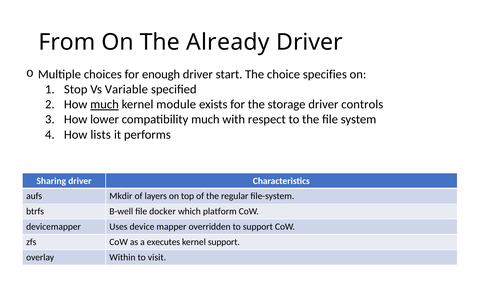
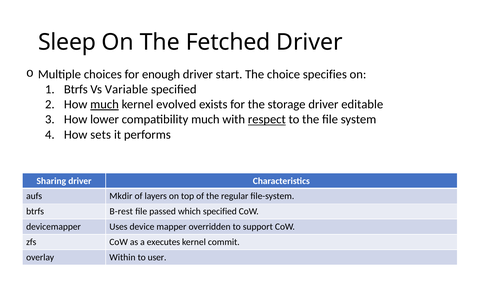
From: From -> Sleep
Already: Already -> Fetched
Stop at (76, 89): Stop -> Btrfs
module: module -> evolved
controls: controls -> editable
respect underline: none -> present
lists: lists -> sets
B-well: B-well -> B-rest
docker: docker -> passed
which platform: platform -> specified
kernel support: support -> commit
visit: visit -> user
